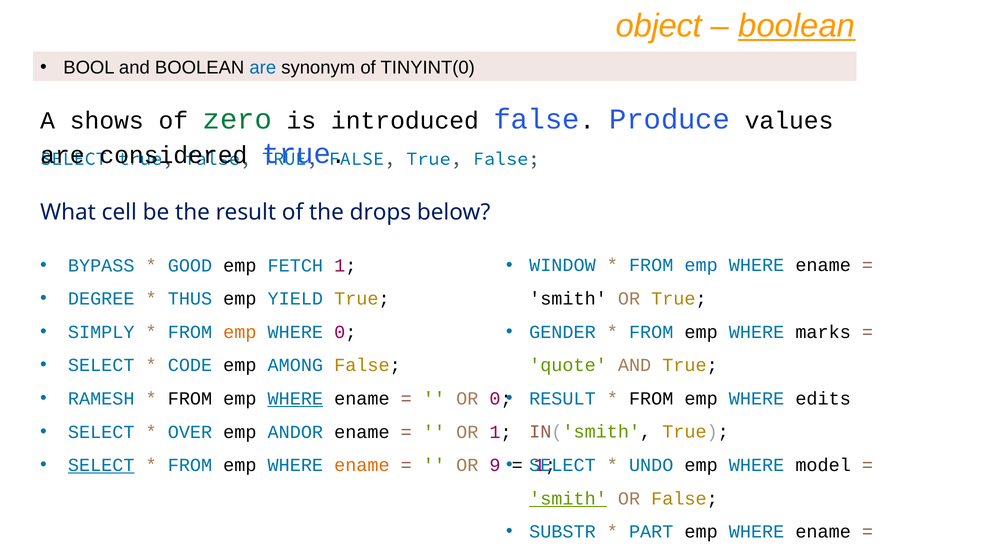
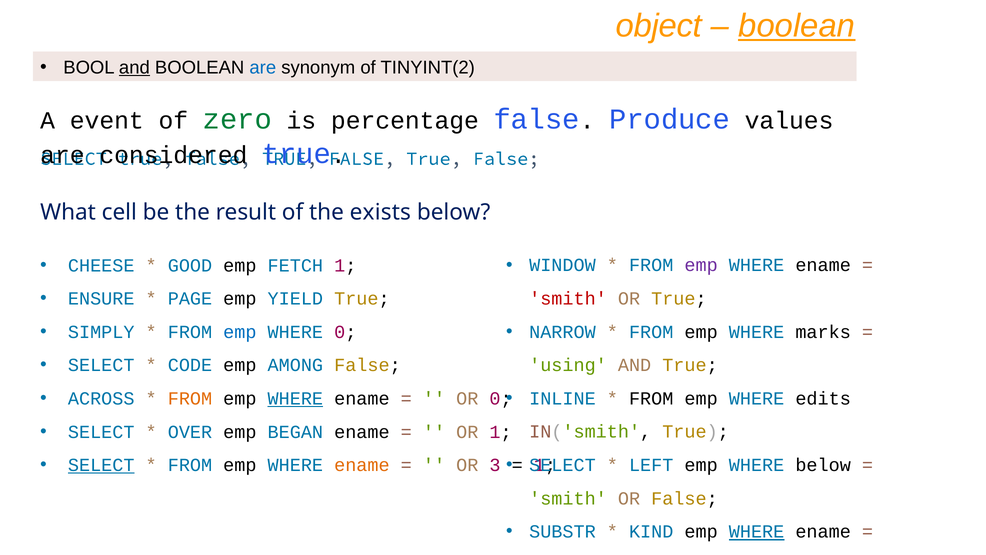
and at (134, 68) underline: none -> present
TINYINT(0: TINYINT(0 -> TINYINT(2
shows: shows -> event
introduced: introduced -> percentage
drops: drops -> exists
BYPASS: BYPASS -> CHEESE
emp at (701, 265) colour: blue -> purple
DEGREE: DEGREE -> ENSURE
THUS: THUS -> PAGE
smith at (568, 298) colour: black -> red
emp at (240, 332) colour: orange -> blue
GENDER: GENDER -> NARROW
quote: quote -> using
RAMESH: RAMESH -> ACROSS
FROM at (190, 398) colour: black -> orange
RESULT at (562, 398): RESULT -> INLINE
ANDOR: ANDOR -> BEGAN
9: 9 -> 3
UNDO: UNDO -> LEFT
WHERE model: model -> below
smith at (568, 498) underline: present -> none
PART: PART -> KIND
WHERE at (757, 531) underline: none -> present
